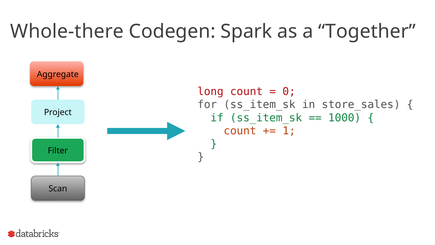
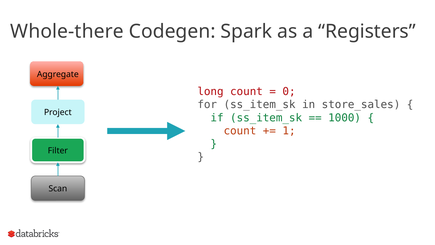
Together: Together -> Registers
